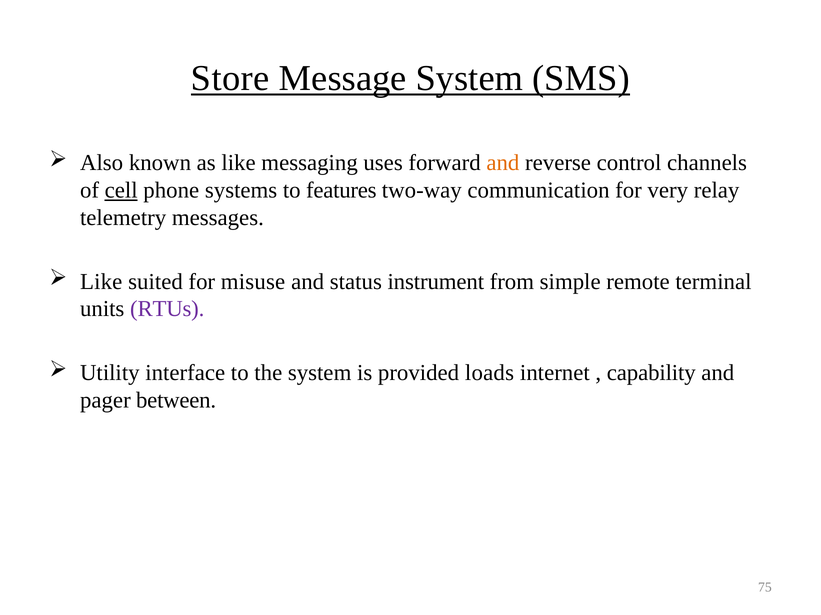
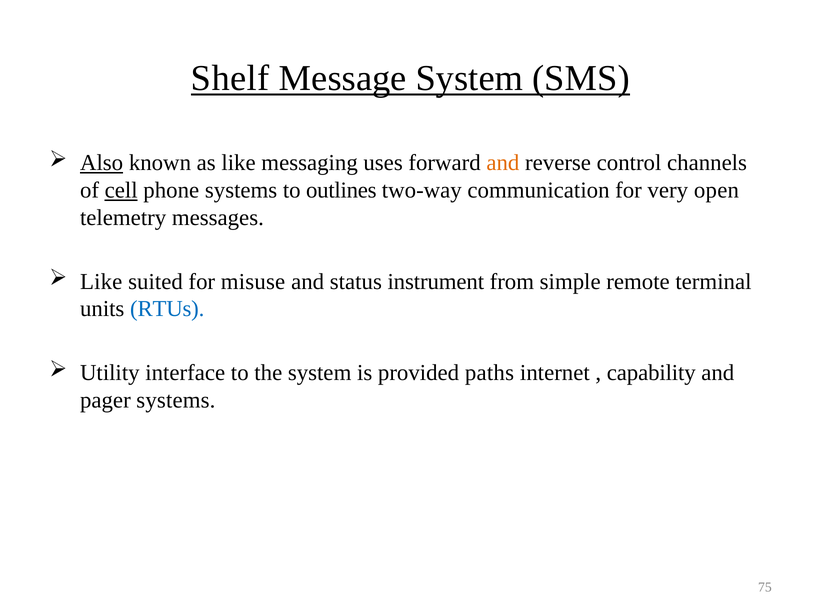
Store: Store -> Shelf
Also underline: none -> present
features: features -> outlines
relay: relay -> open
RTUs colour: purple -> blue
loads: loads -> paths
pager between: between -> systems
